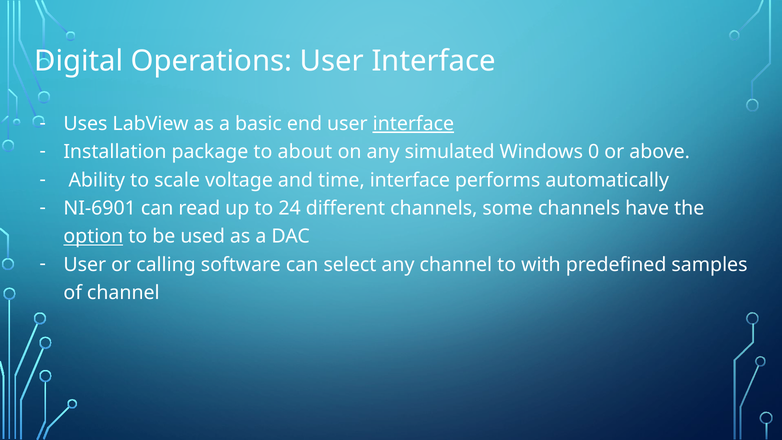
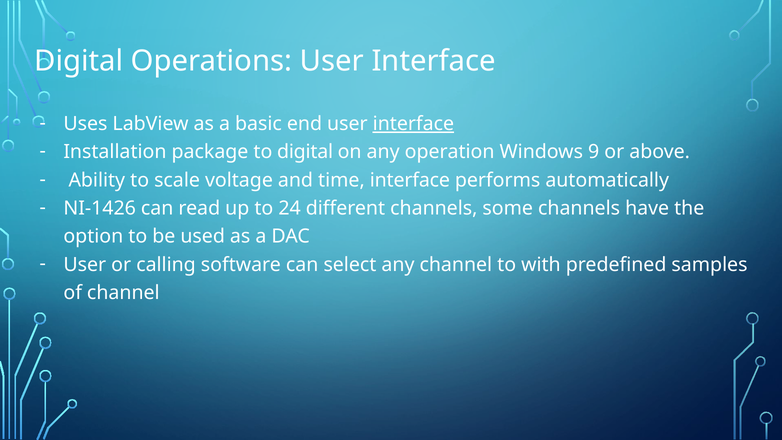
to about: about -> digital
simulated: simulated -> operation
0: 0 -> 9
NI-6901: NI-6901 -> NI-1426
option underline: present -> none
